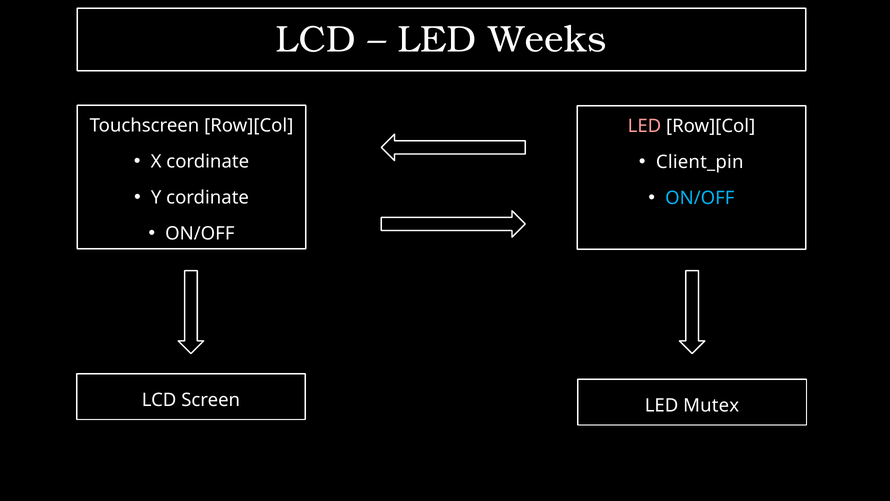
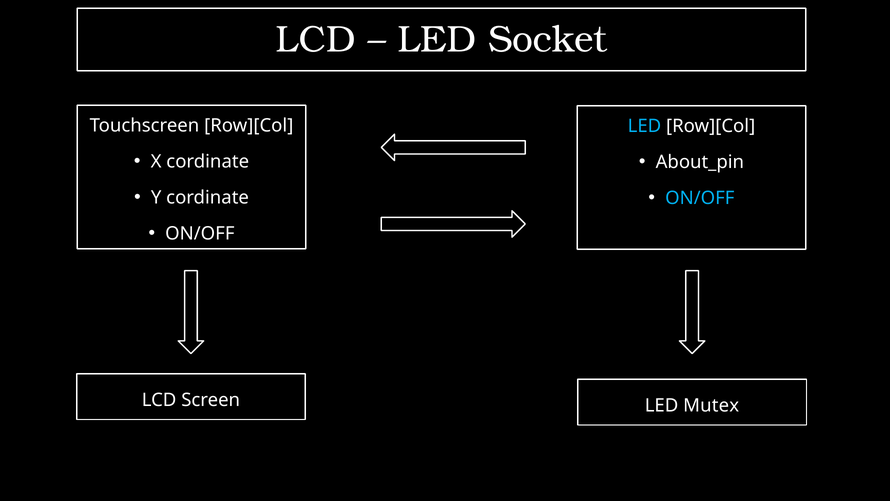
Weeks: Weeks -> Socket
LED at (644, 126) colour: pink -> light blue
Client_pin: Client_pin -> About_pin
